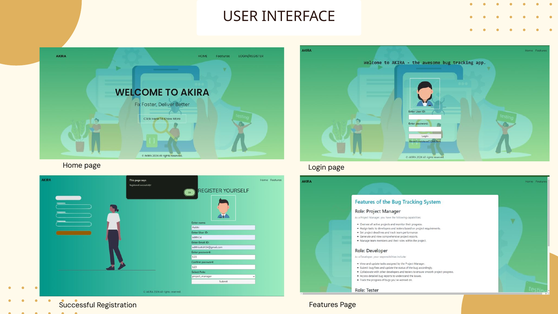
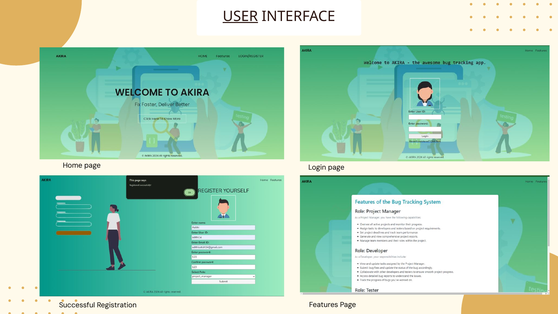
USER underline: none -> present
